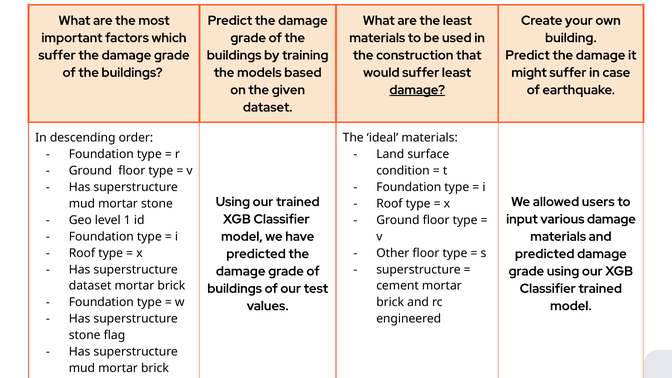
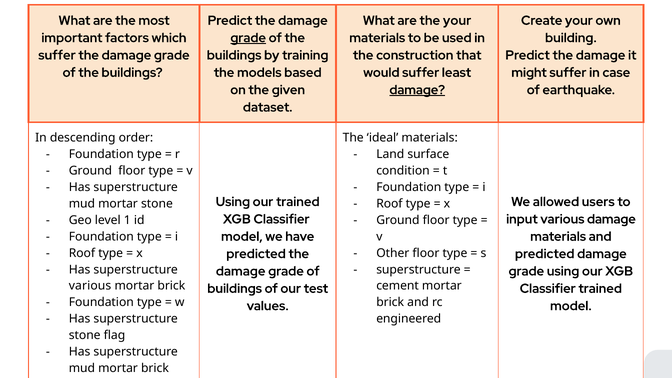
the least: least -> your
grade at (248, 38) underline: none -> present
dataset at (90, 286): dataset -> various
